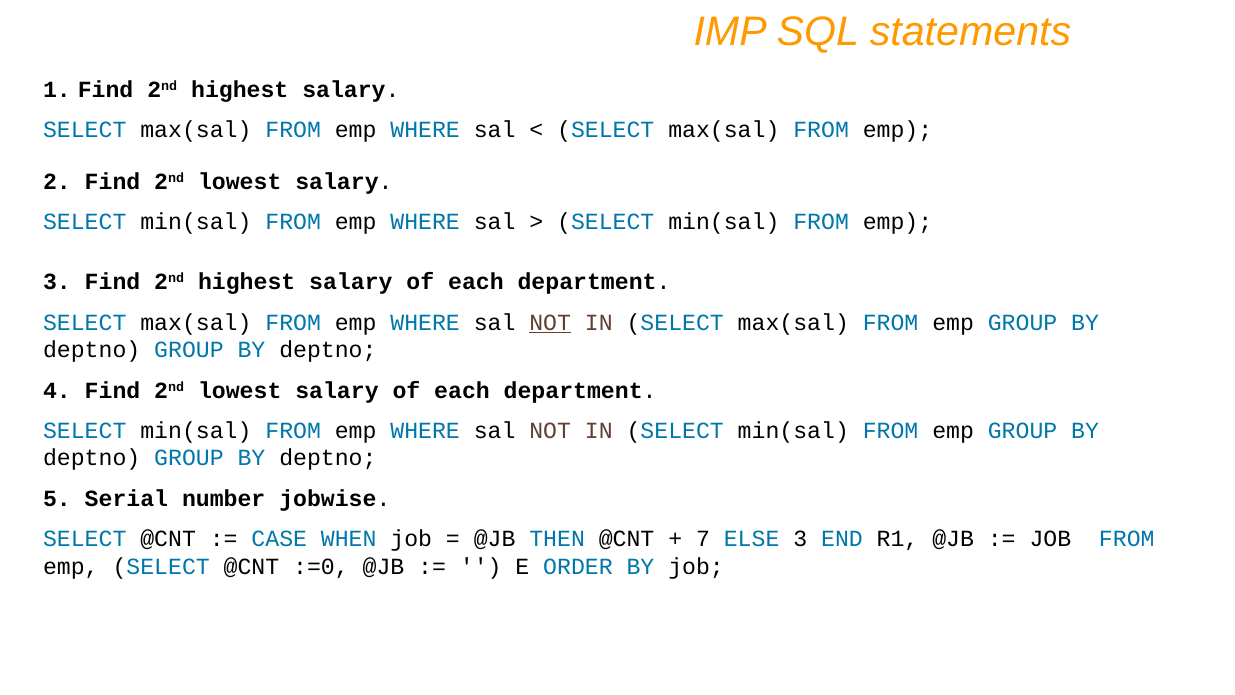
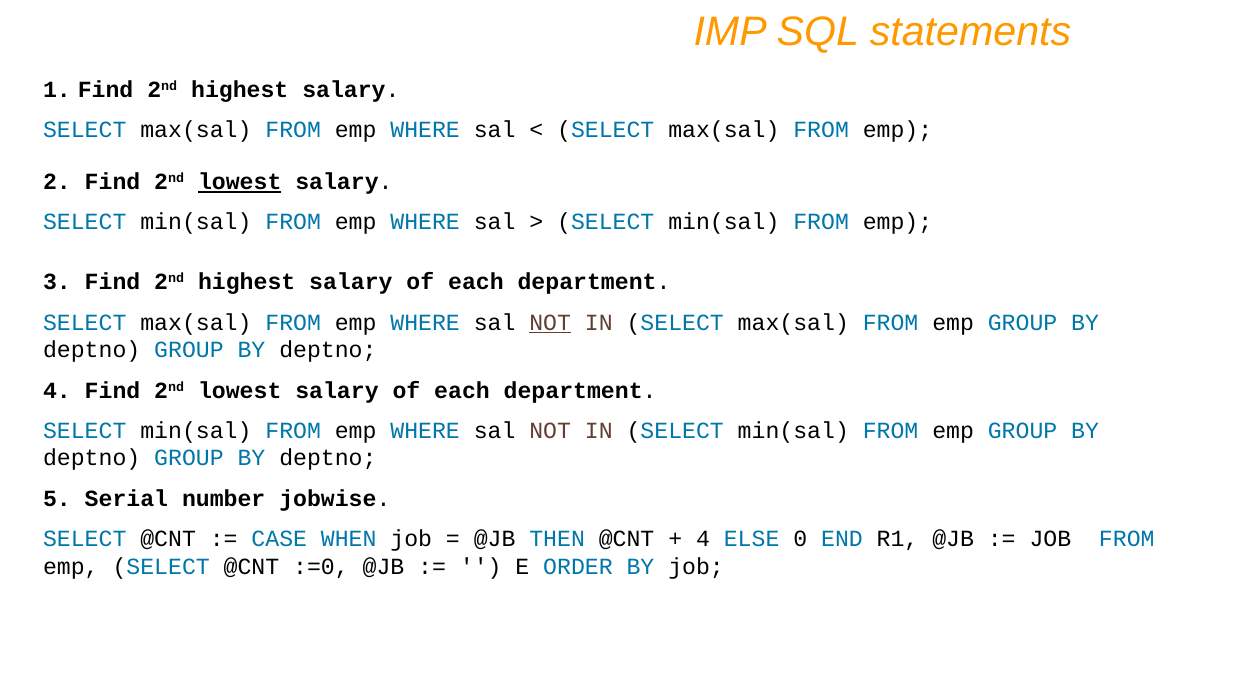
lowest at (240, 182) underline: none -> present
7 at (703, 539): 7 -> 4
ELSE 3: 3 -> 0
